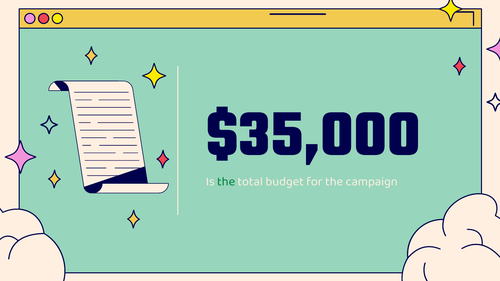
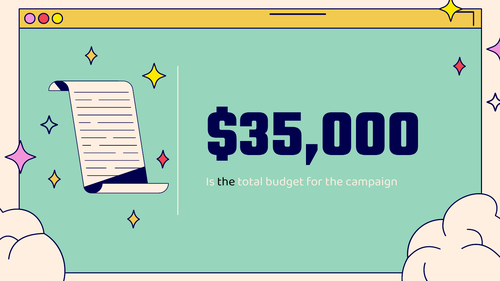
the at (226, 182) colour: green -> black
